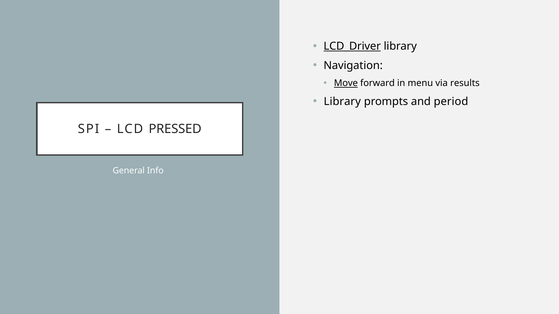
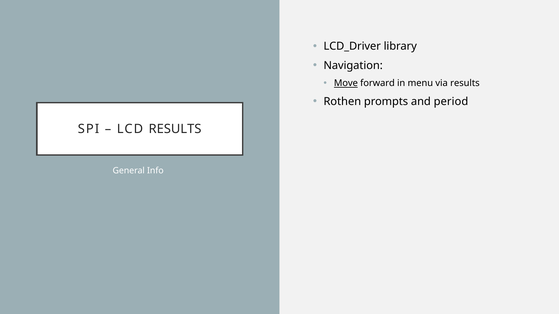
LCD_Driver underline: present -> none
Library at (342, 102): Library -> Rothen
LCD PRESSED: PRESSED -> RESULTS
